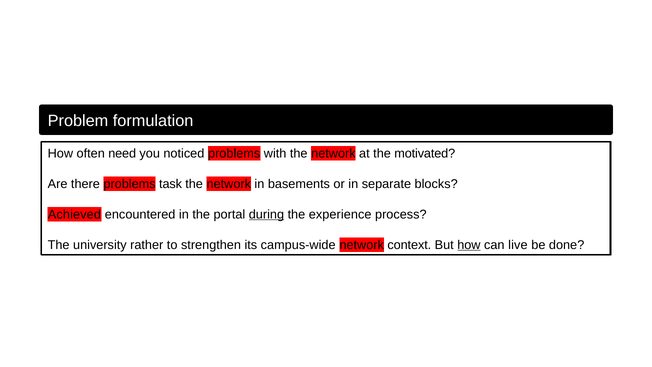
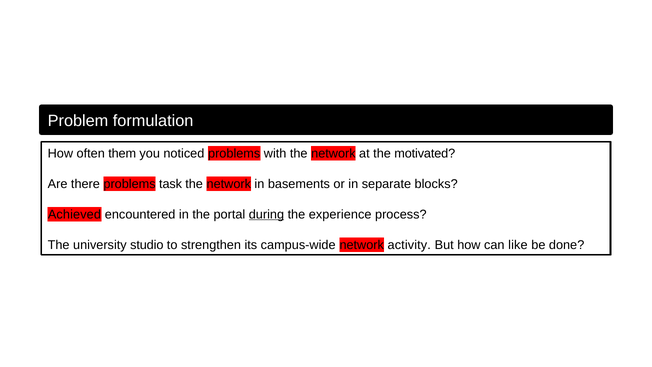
need: need -> them
rather: rather -> studio
context: context -> activity
how at (469, 245) underline: present -> none
live: live -> like
